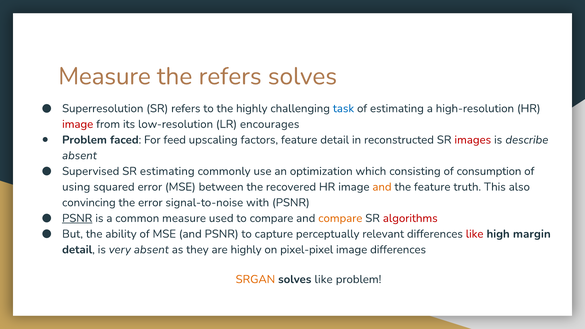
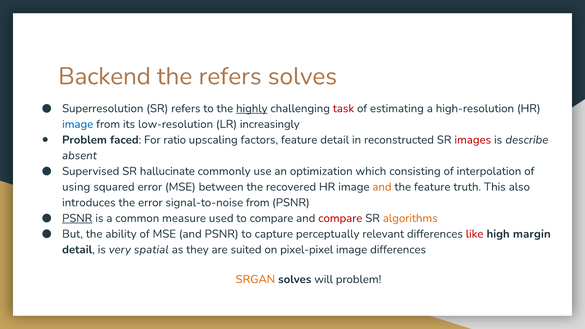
Measure at (105, 76): Measure -> Backend
highly at (252, 108) underline: none -> present
task colour: blue -> red
image at (78, 124) colour: red -> blue
encourages: encourages -> increasingly
feed: feed -> ratio
SR estimating: estimating -> hallucinate
consumption: consumption -> interpolation
convincing: convincing -> introduces
signal-to-noise with: with -> from
compare at (340, 218) colour: orange -> red
algorithms colour: red -> orange
very absent: absent -> spatial
are highly: highly -> suited
solves like: like -> will
